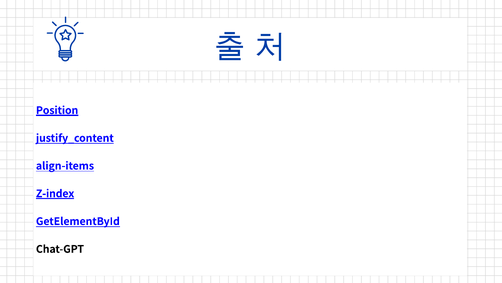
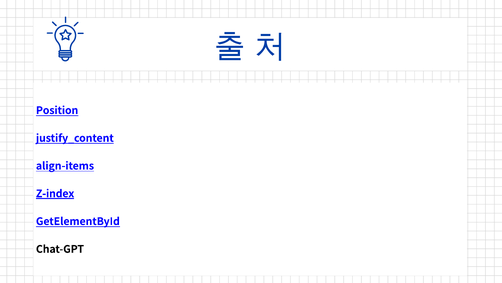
Position underline: present -> none
